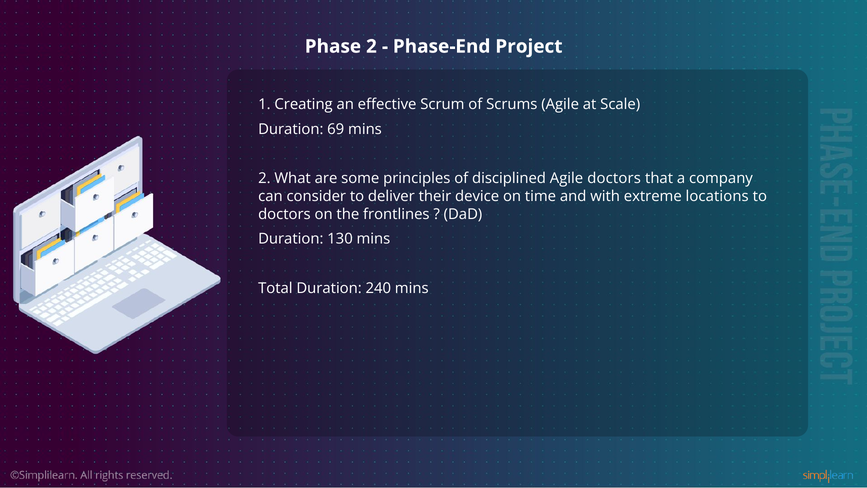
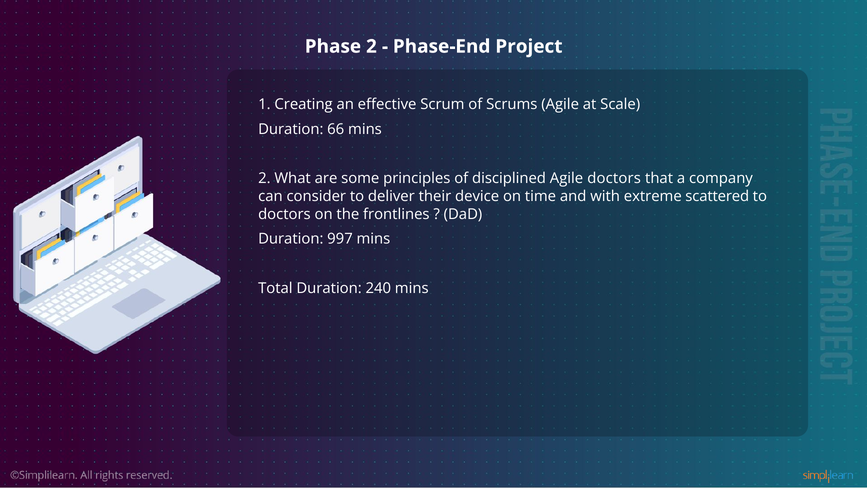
69: 69 -> 66
locations: locations -> scattered
130: 130 -> 997
